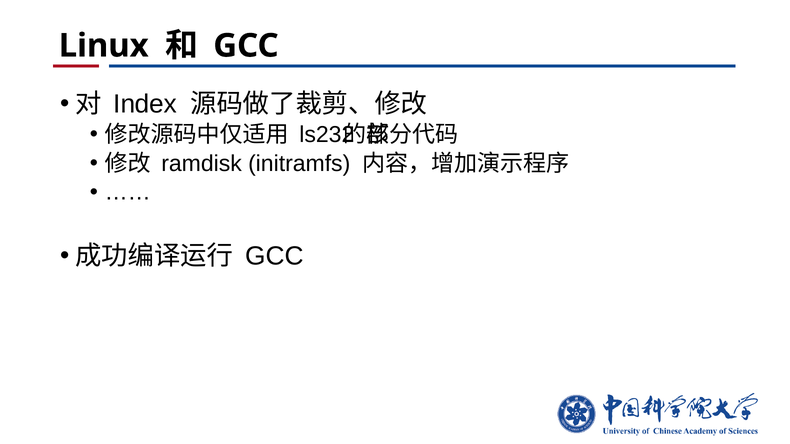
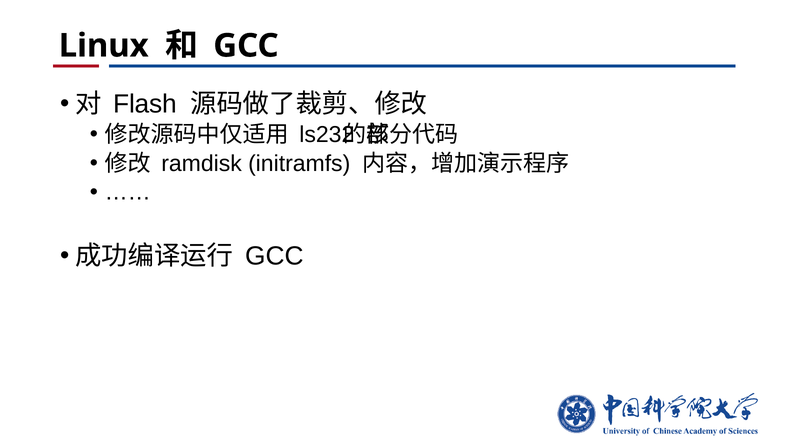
Index: Index -> Flash
